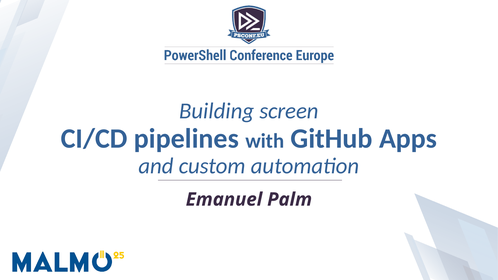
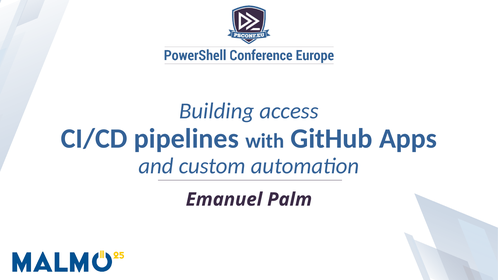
screen: screen -> access
